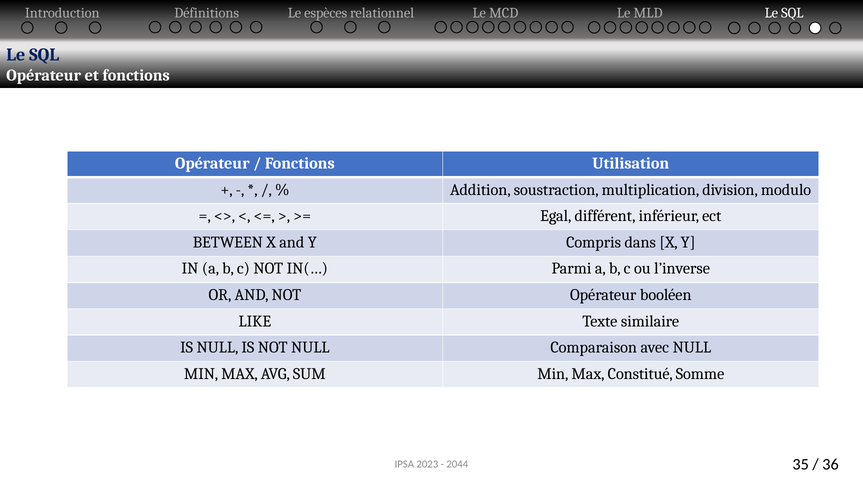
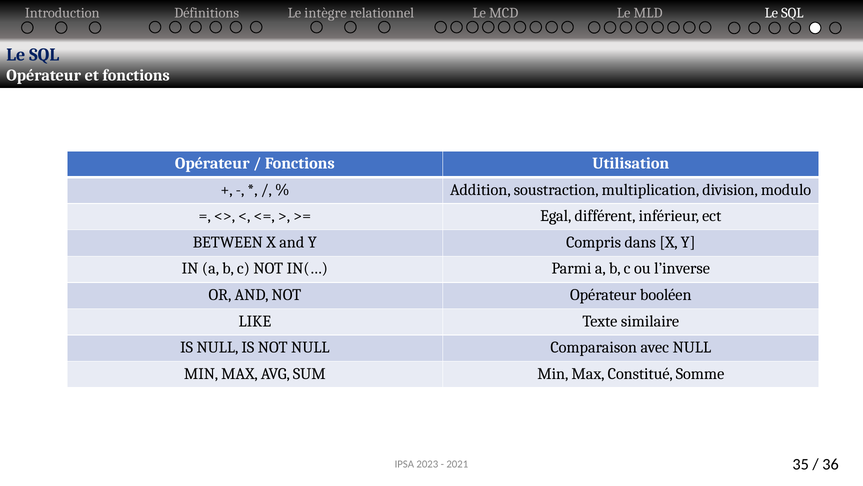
espèces: espèces -> intègre
2044: 2044 -> 2021
